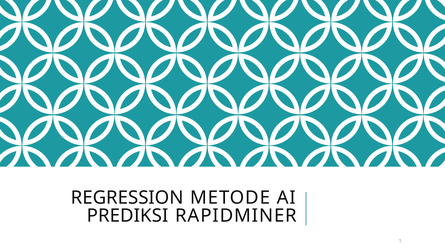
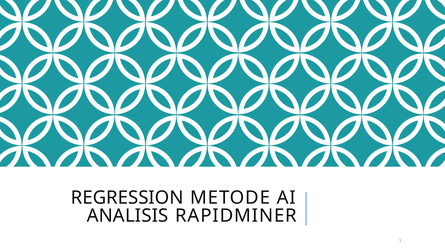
PREDIKSI: PREDIKSI -> ANALISIS
